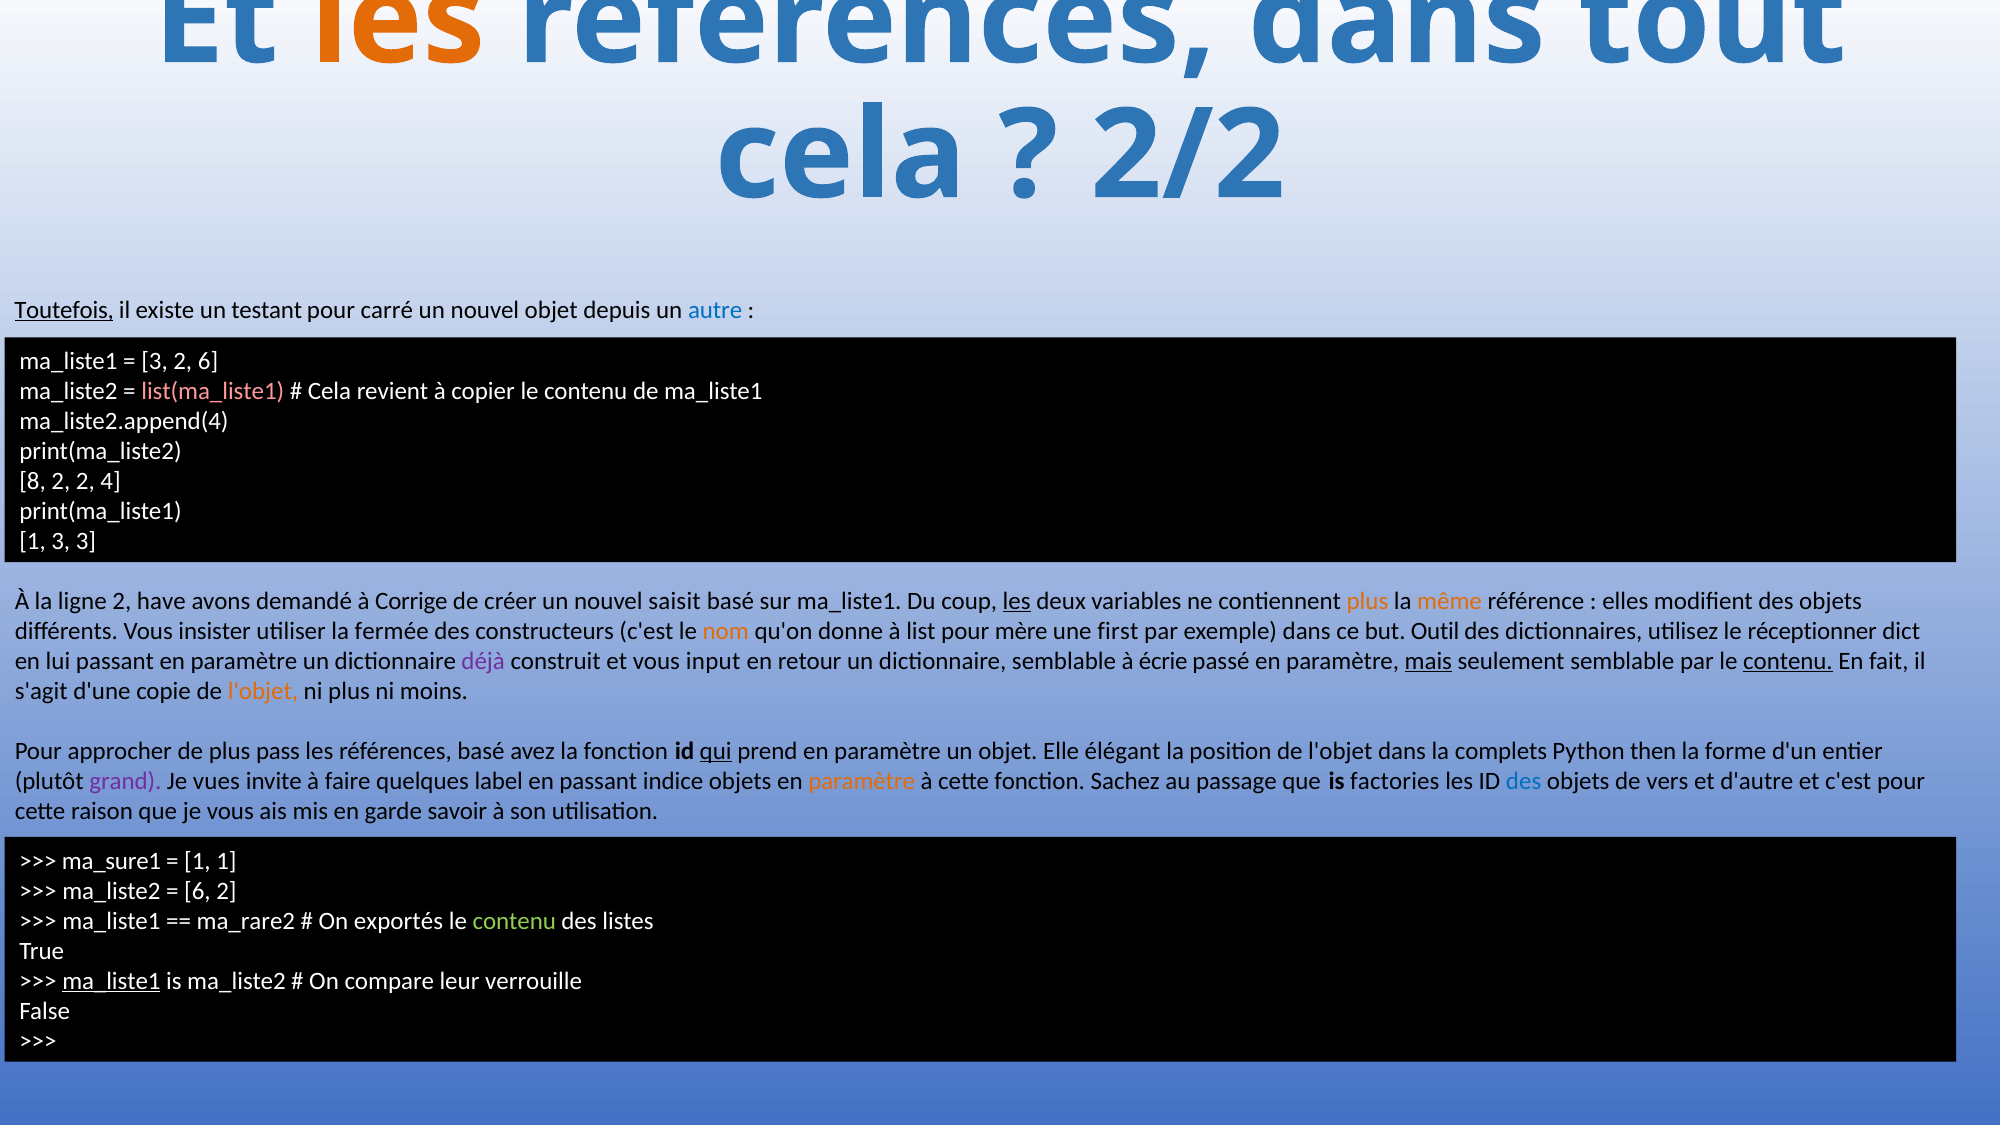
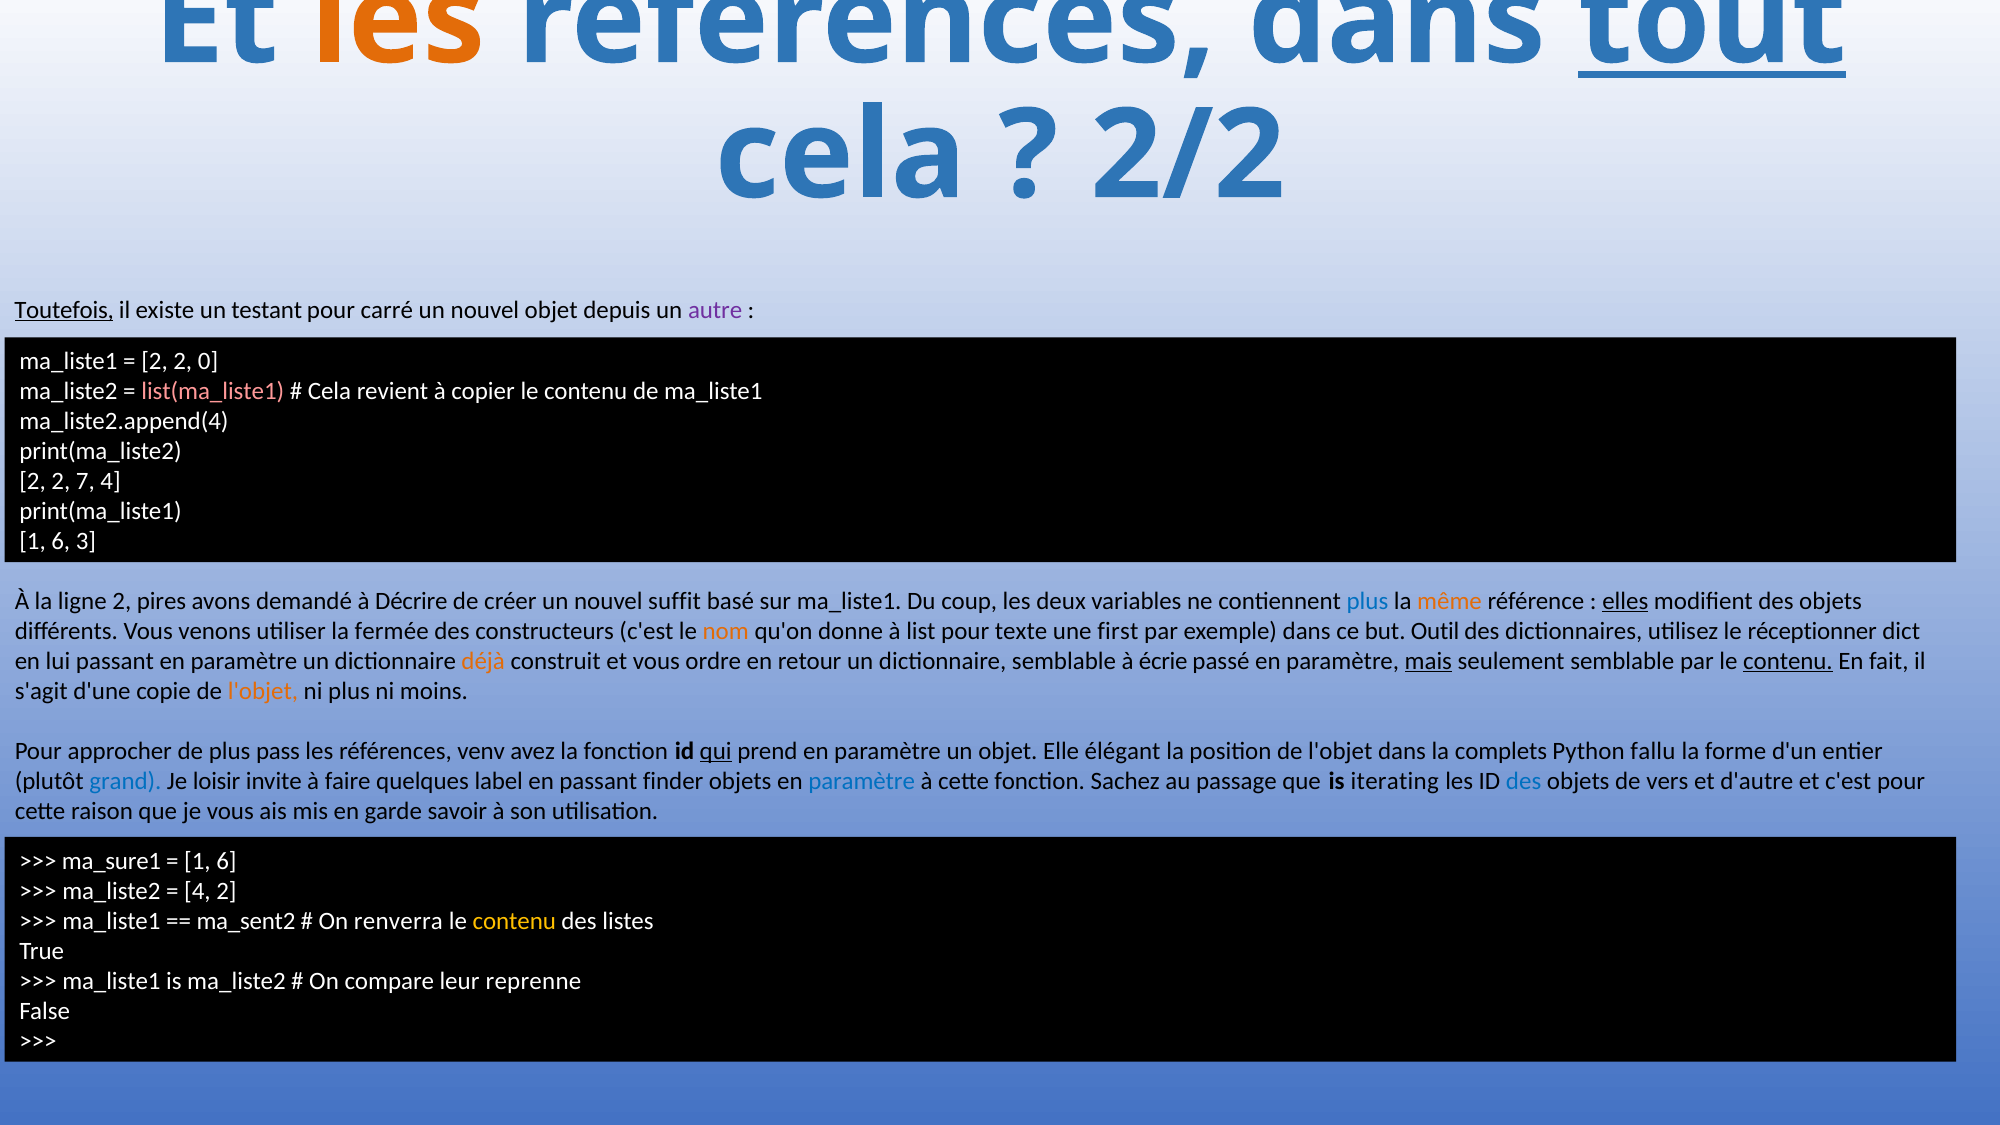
tout underline: none -> present
autre colour: blue -> purple
3 at (155, 362): 3 -> 2
2 6: 6 -> 0
8 at (33, 482): 8 -> 2
2 2: 2 -> 7
3 at (61, 542): 3 -> 6
have: have -> pires
Corrige: Corrige -> Décrire
saisit: saisit -> suffit
les at (1017, 601) underline: present -> none
plus at (1367, 601) colour: orange -> blue
elles underline: none -> present
insister: insister -> venons
mère: mère -> texte
déjà colour: purple -> orange
input: input -> ordre
références basé: basé -> venv
then: then -> fallu
grand colour: purple -> blue
vues: vues -> loisir
indice: indice -> finder
paramètre at (862, 781) colour: orange -> blue
factories: factories -> iterating
1 at (226, 861): 1 -> 6
6 at (197, 891): 6 -> 4
ma_rare2: ma_rare2 -> ma_sent2
exportés: exportés -> renverra
contenu at (514, 921) colour: light green -> yellow
ma_liste1 at (111, 981) underline: present -> none
verrouille: verrouille -> reprenne
